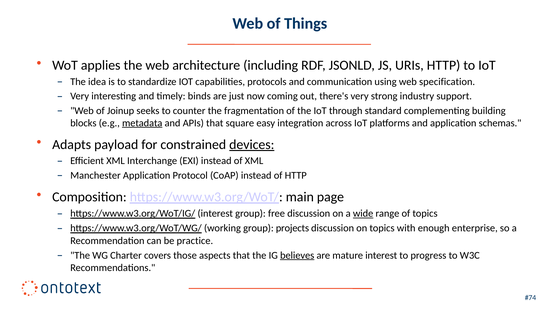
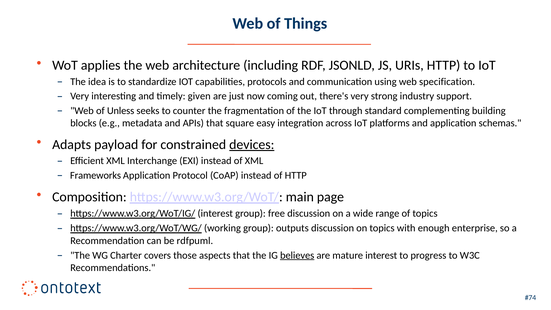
binds: binds -> given
Joinup: Joinup -> Unless
metadata underline: present -> none
Manchester: Manchester -> Frameworks
wide underline: present -> none
projects: projects -> outputs
practice: practice -> rdfpuml
